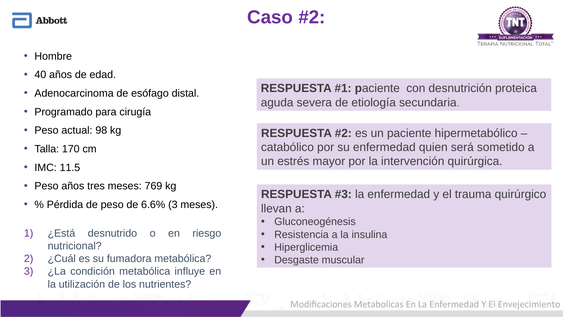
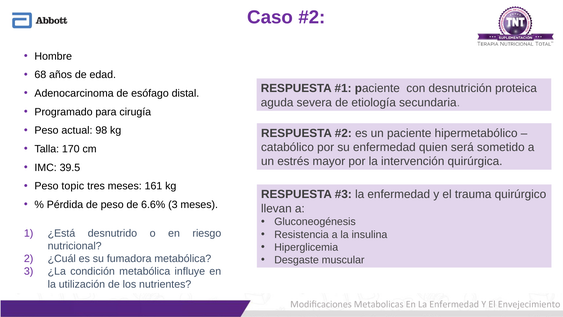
40: 40 -> 68
11.5: 11.5 -> 39.5
Peso años: años -> topic
769: 769 -> 161
